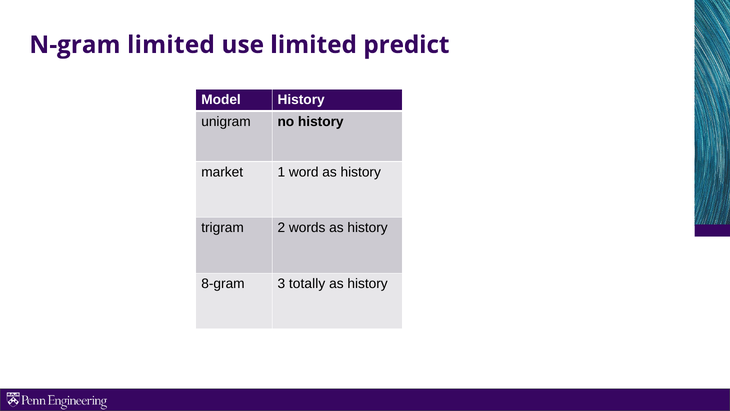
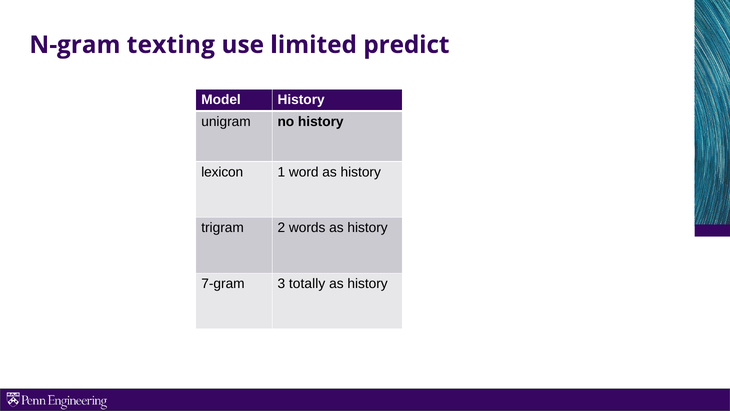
N-gram limited: limited -> texting
market: market -> lexicon
8-gram: 8-gram -> 7-gram
